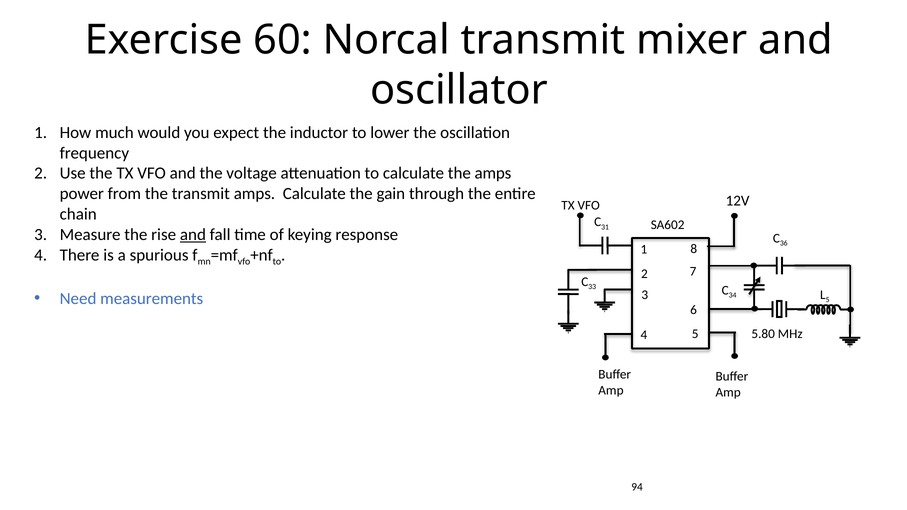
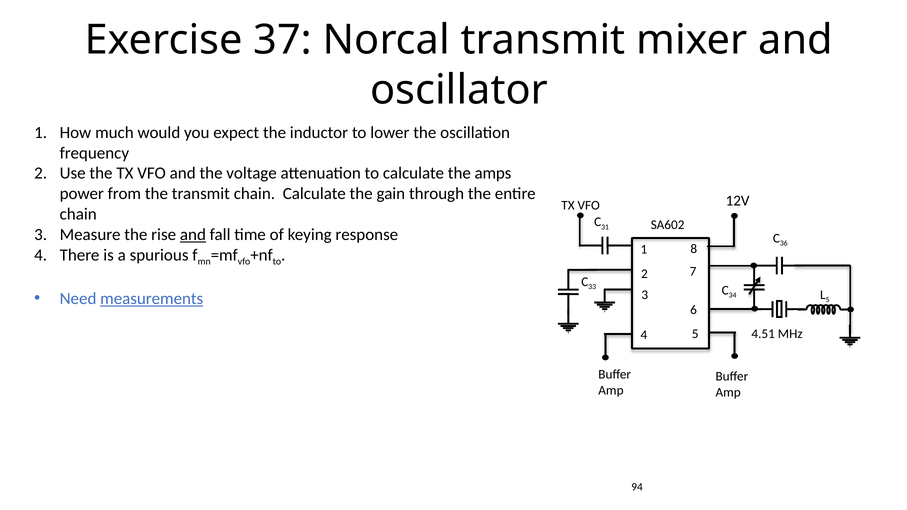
60: 60 -> 37
transmit amps: amps -> chain
measurements underline: none -> present
5.80: 5.80 -> 4.51
